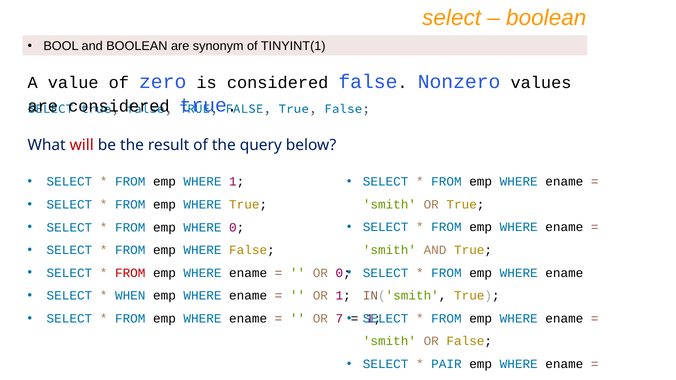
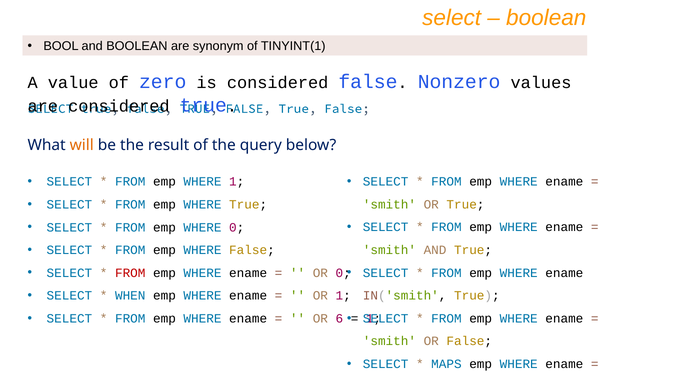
will colour: red -> orange
7: 7 -> 6
PAIR: PAIR -> MAPS
